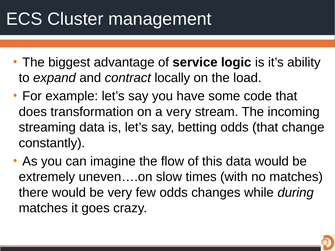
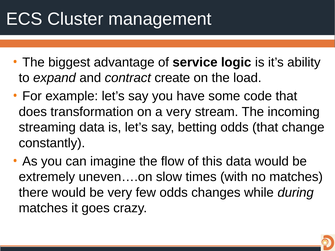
locally: locally -> create
